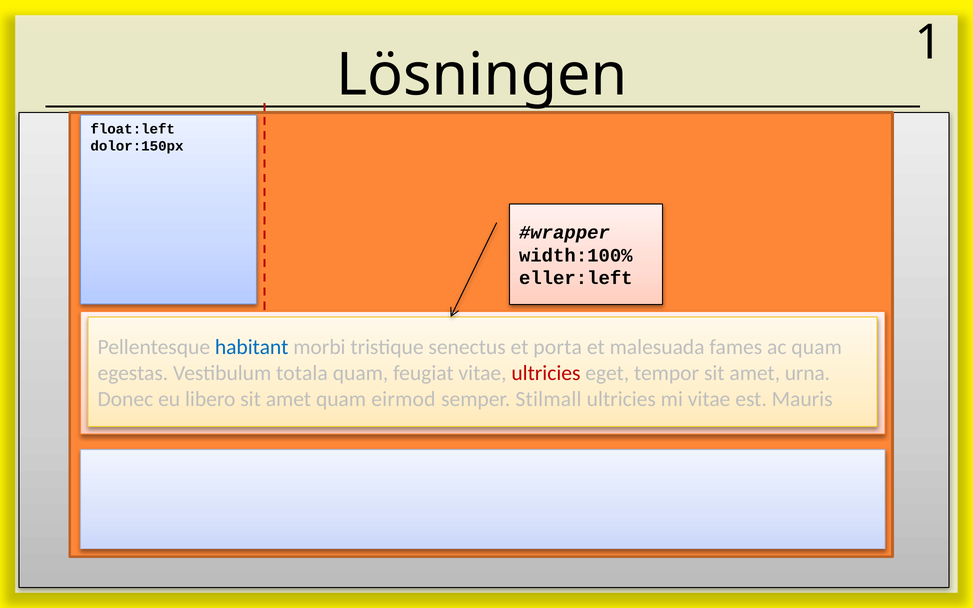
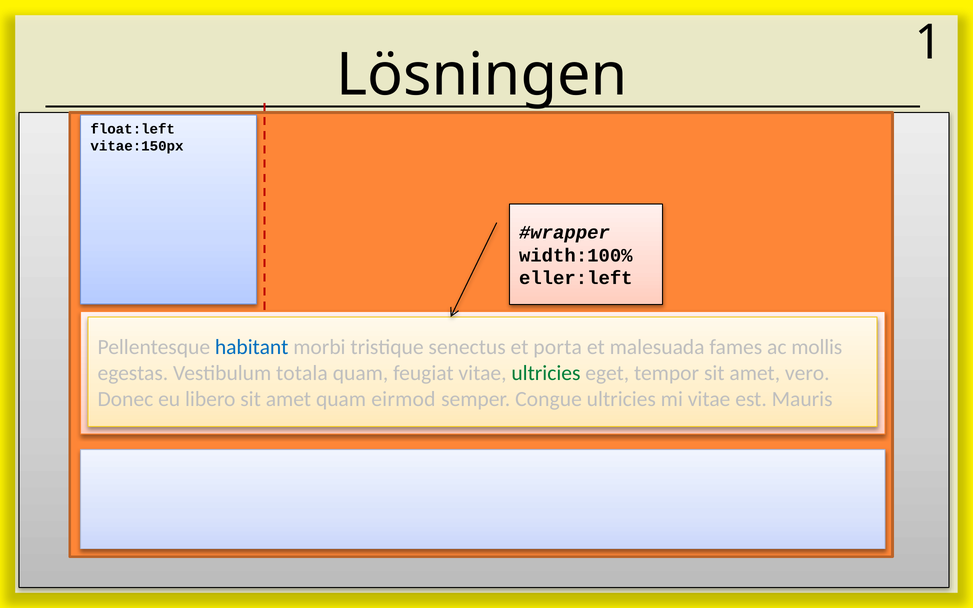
dolor:150px: dolor:150px -> vitae:150px
ac quam: quam -> mollis
ultricies at (546, 373) colour: red -> green
urna: urna -> vero
Stilmall: Stilmall -> Congue
